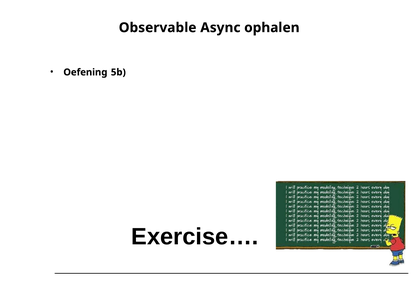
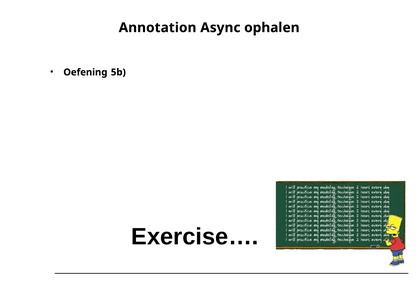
Observable: Observable -> Annotation
